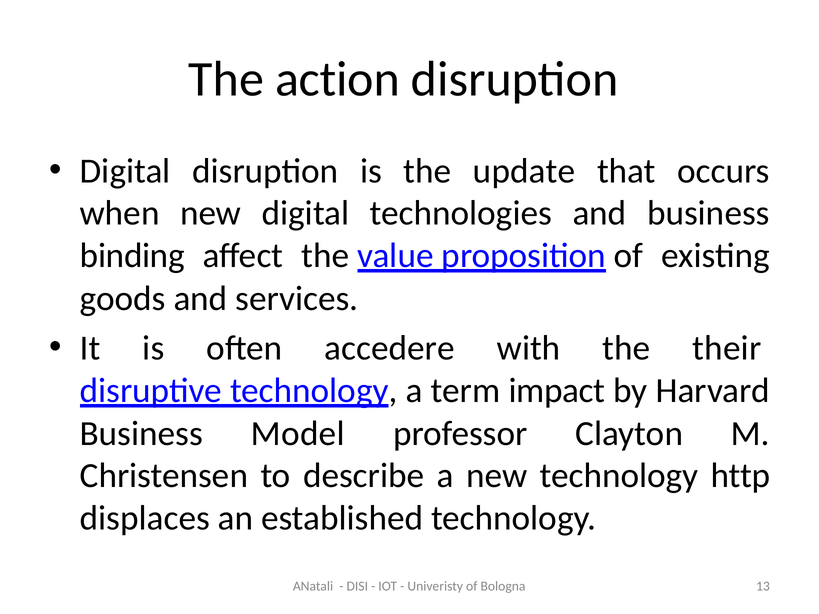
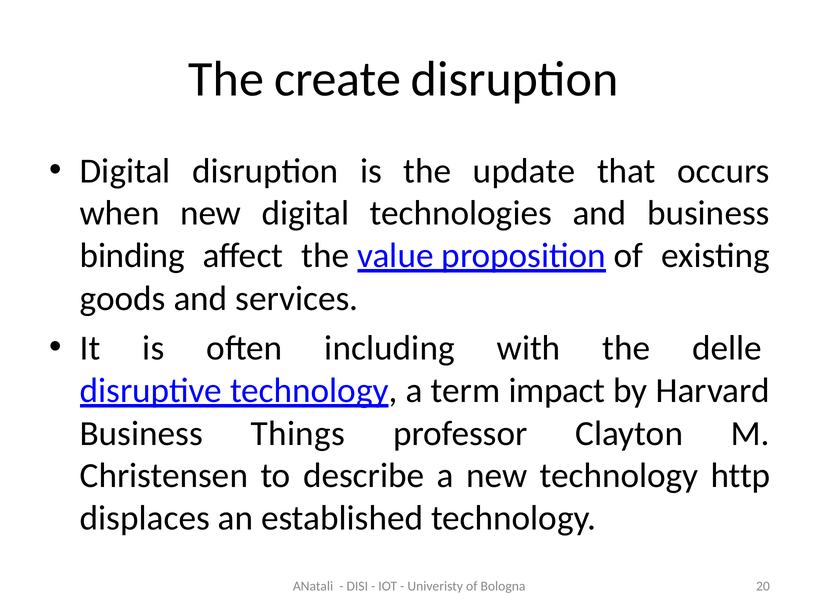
action: action -> create
accedere: accedere -> including
their: their -> delle
Model: Model -> Things
13: 13 -> 20
